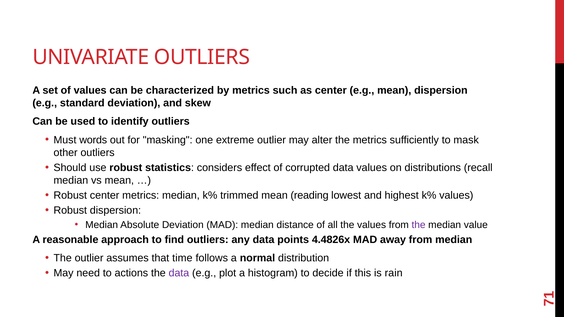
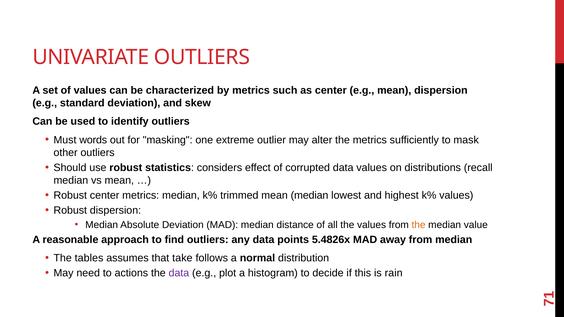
mean reading: reading -> median
the at (419, 225) colour: purple -> orange
4.4826x: 4.4826x -> 5.4826x
The outlier: outlier -> tables
time: time -> take
